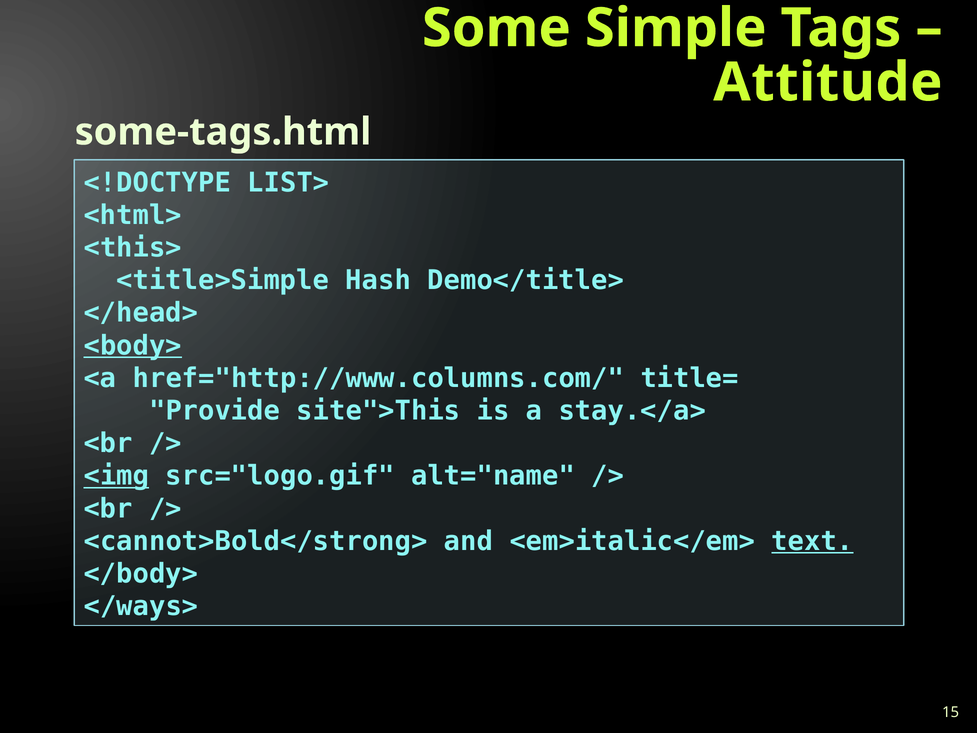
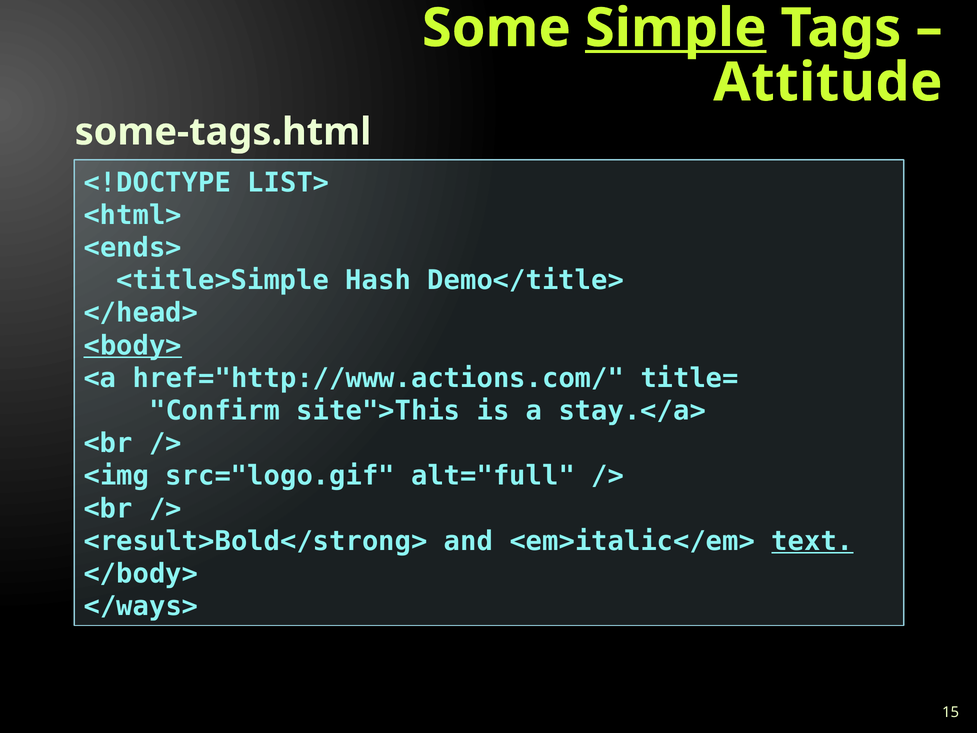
Simple underline: none -> present
<this>: <this> -> <ends>
href="http://www.columns.com/: href="http://www.columns.com/ -> href="http://www.actions.com/
Provide: Provide -> Confirm
<img underline: present -> none
alt="name: alt="name -> alt="full
<cannot>Bold</strong>: <cannot>Bold</strong> -> <result>Bold</strong>
